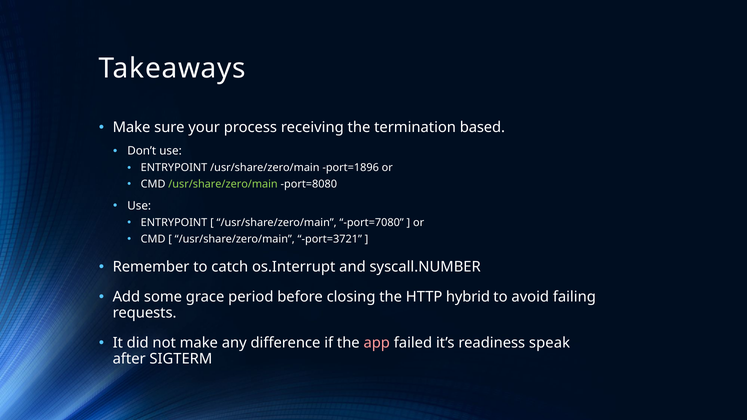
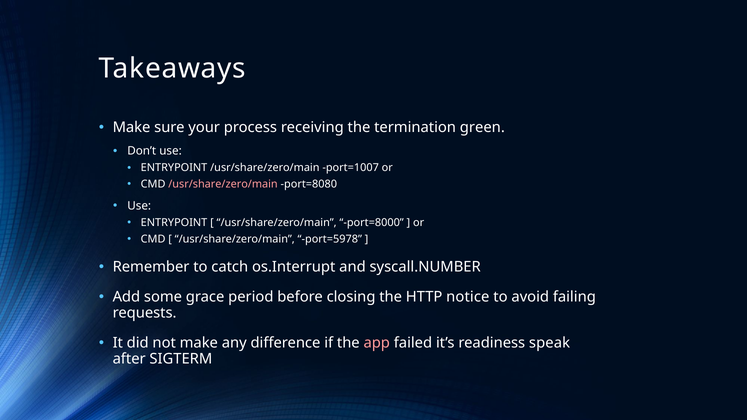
based: based -> green
port=1896: port=1896 -> port=1007
/usr/share/zero/main at (223, 184) colour: light green -> pink
port=7080: port=7080 -> port=8000
port=3721: port=3721 -> port=5978
hybrid: hybrid -> notice
